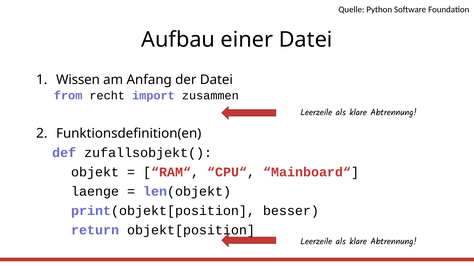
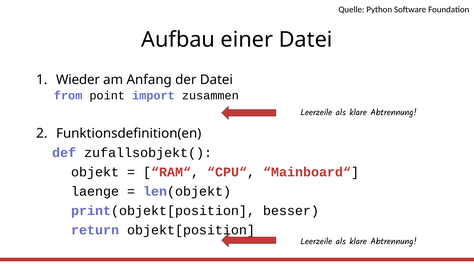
Wissen: Wissen -> Wieder
recht: recht -> point
